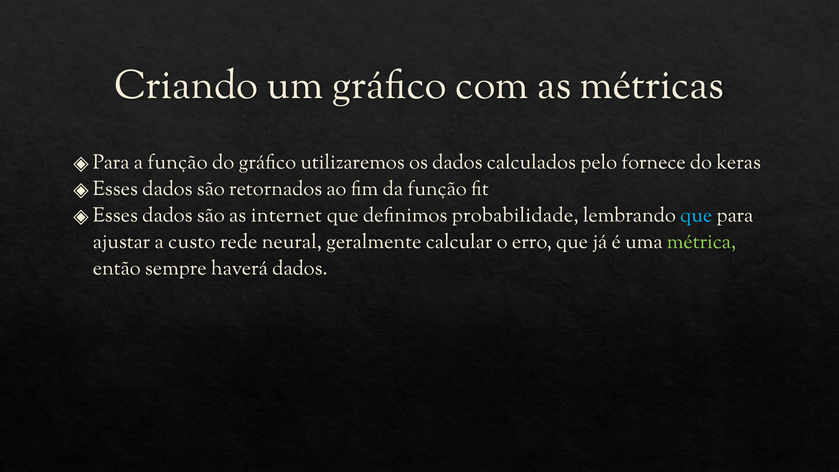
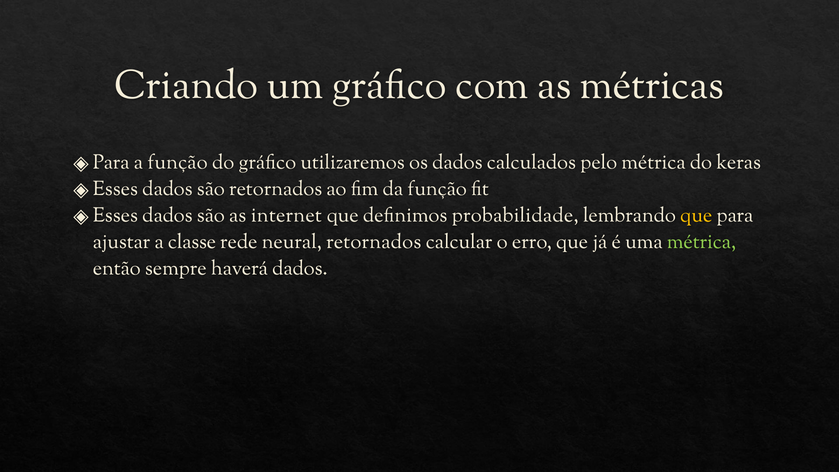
pelo fornece: fornece -> métrica
que at (696, 215) colour: light blue -> yellow
custo: custo -> classe
neural geralmente: geralmente -> retornados
